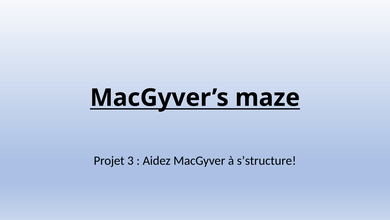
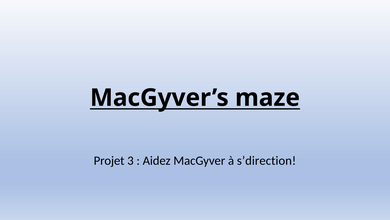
s’structure: s’structure -> s’direction
